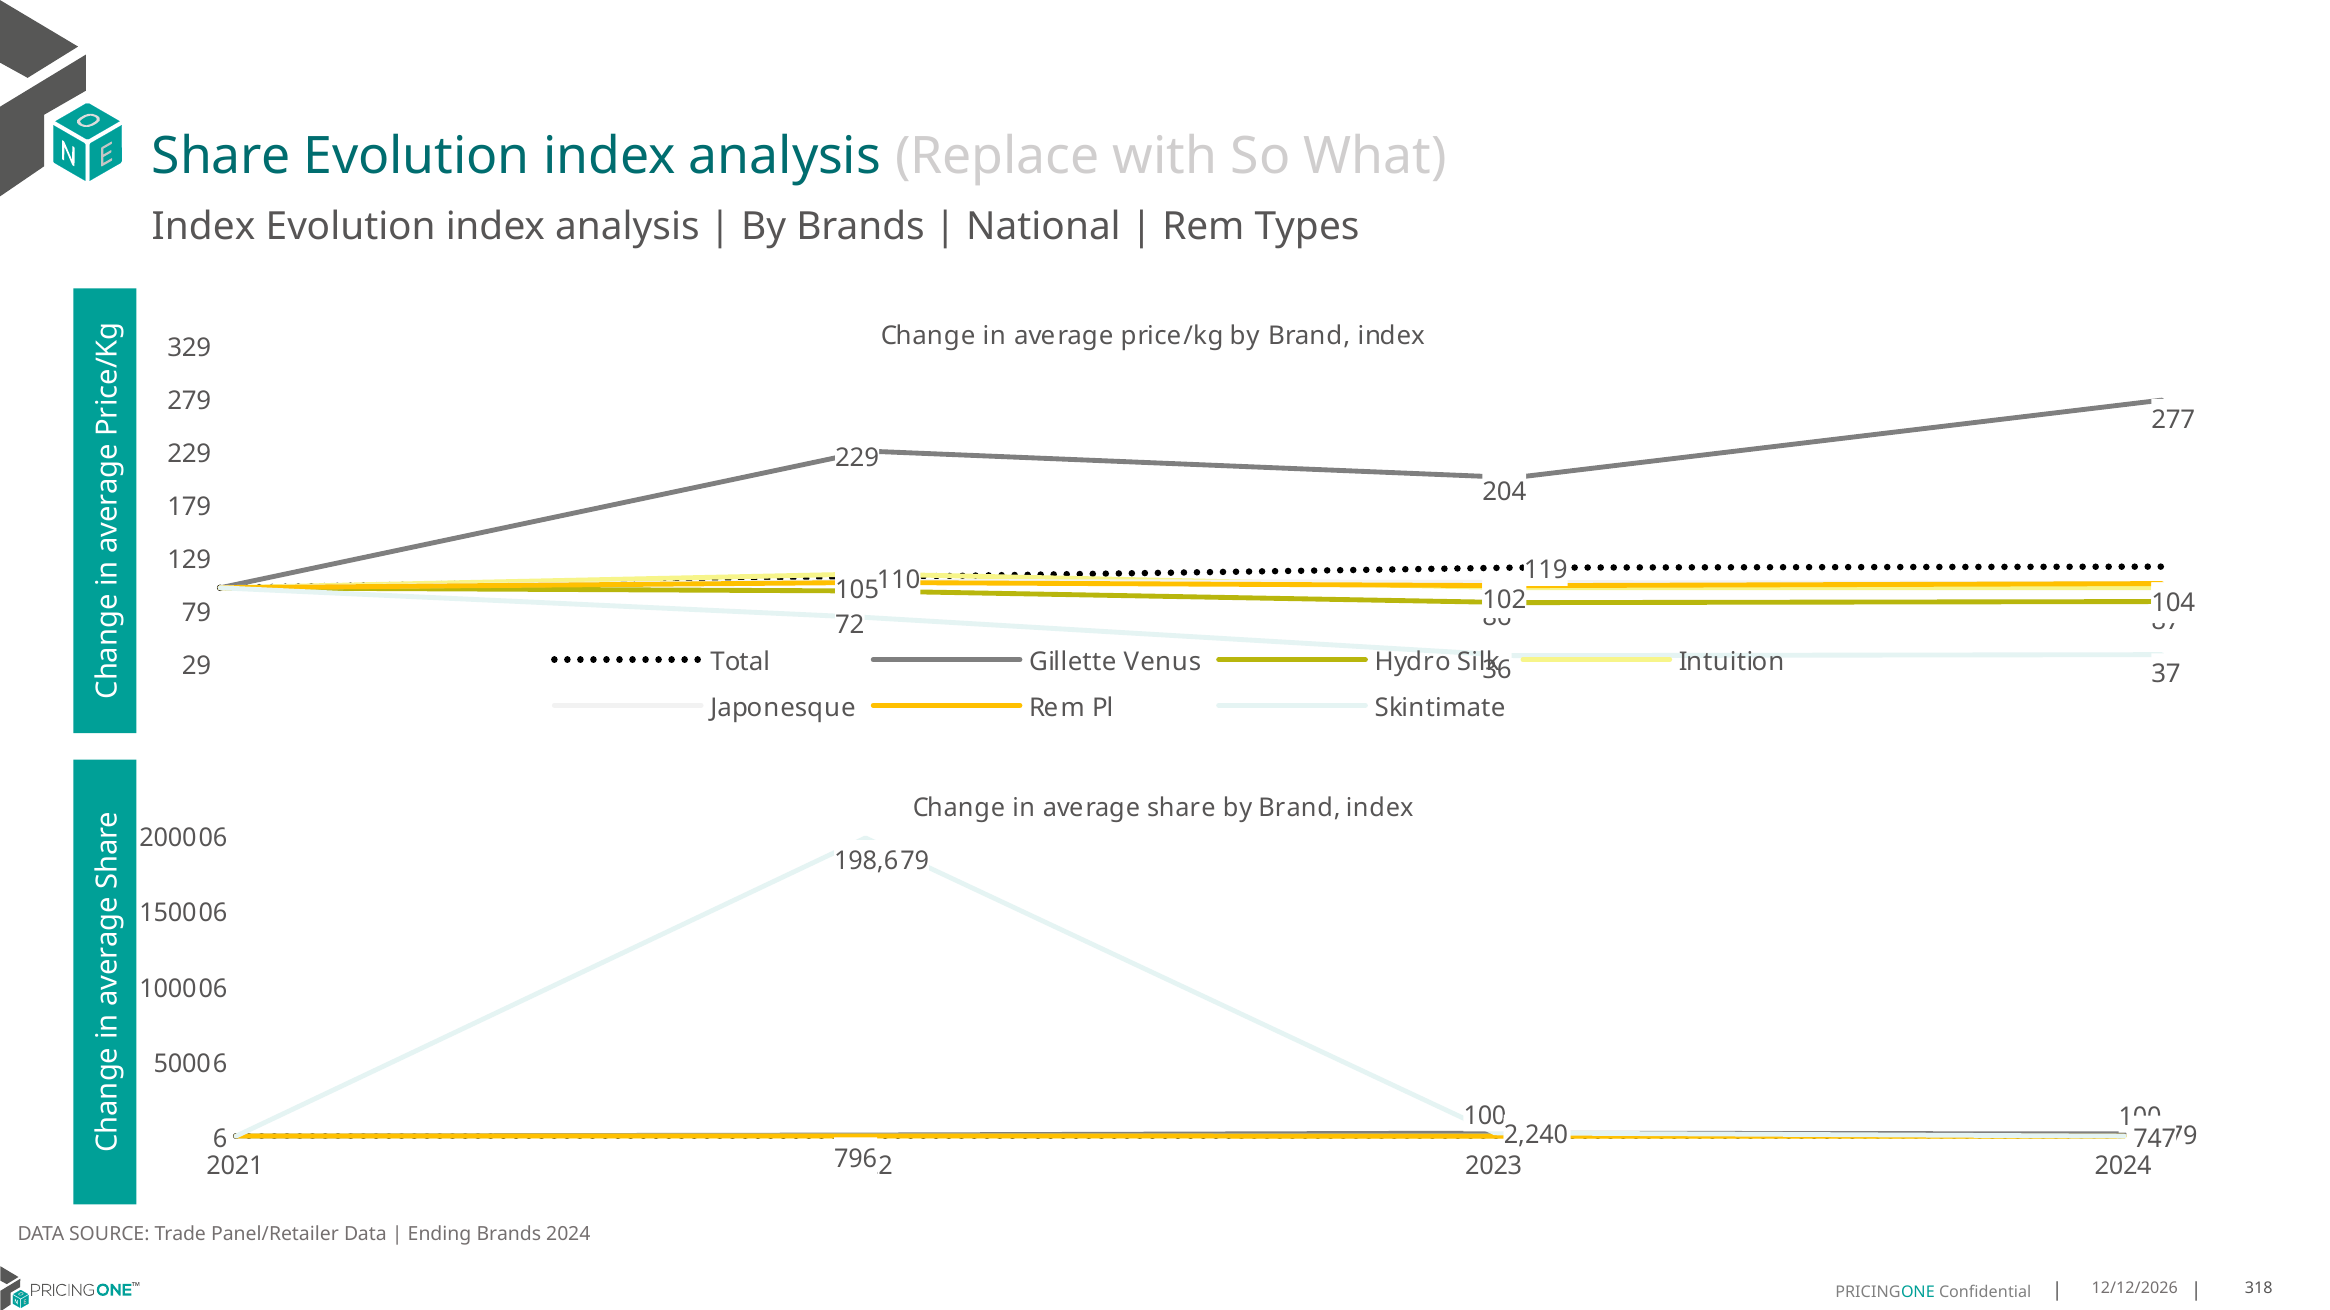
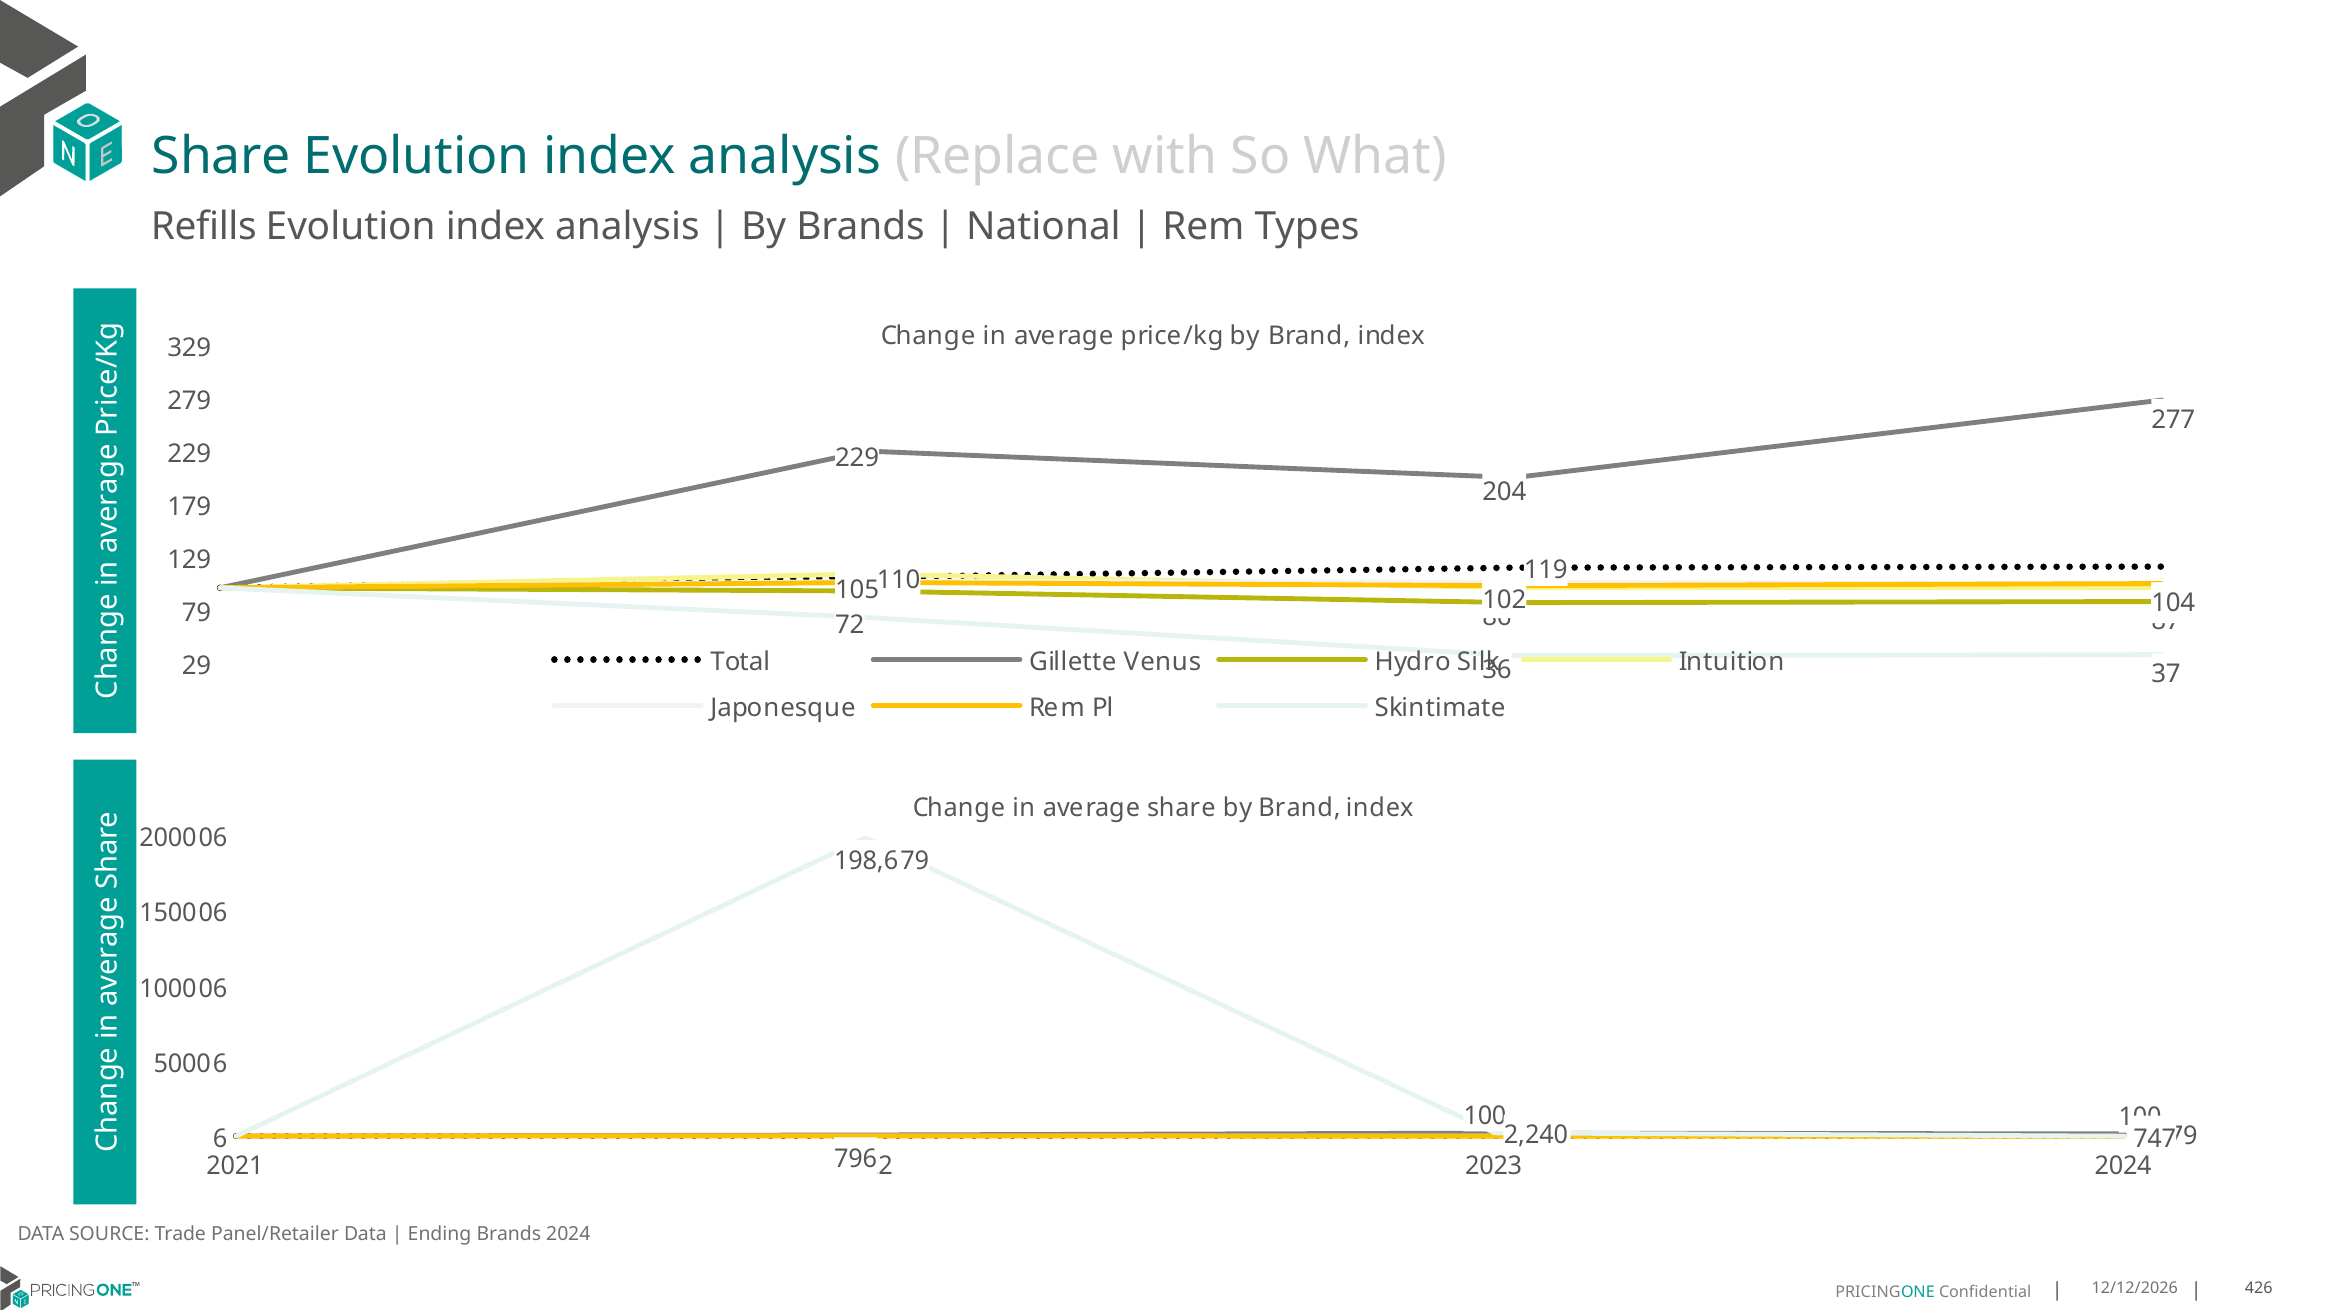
Index at (204, 227): Index -> Refills
318: 318 -> 426
